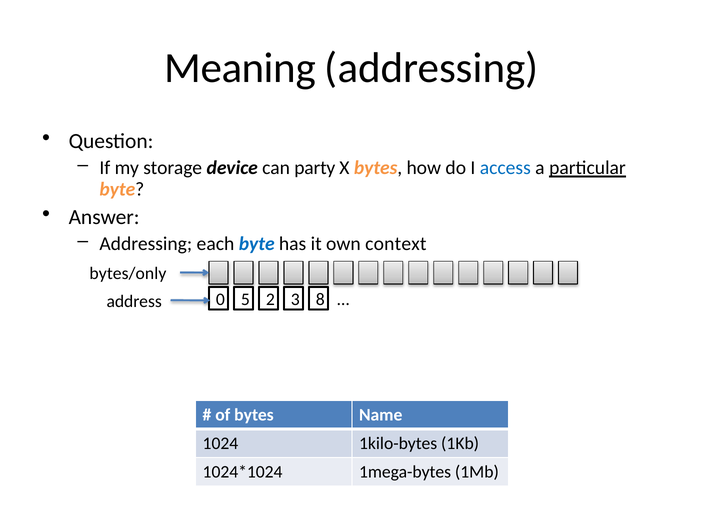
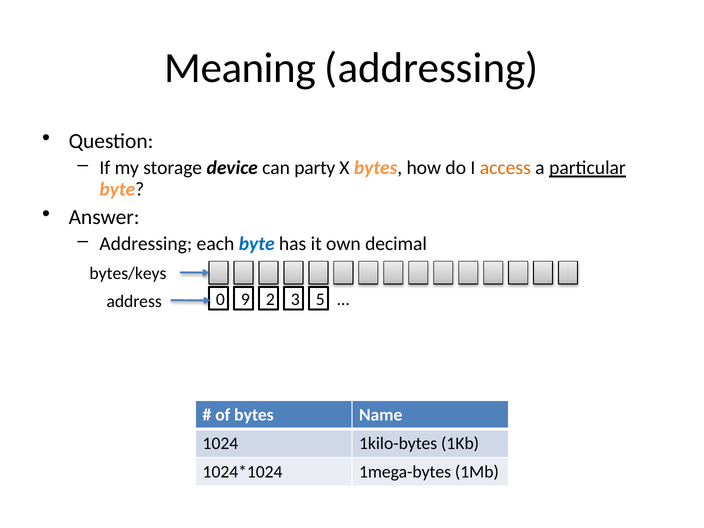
access colour: blue -> orange
context: context -> decimal
bytes/only: bytes/only -> bytes/keys
5: 5 -> 9
8: 8 -> 5
